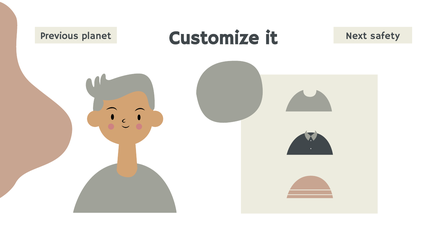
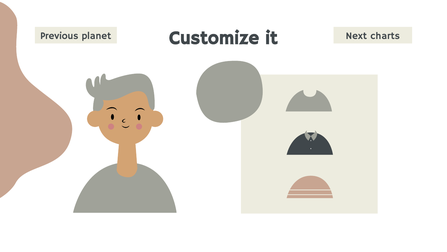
safety: safety -> charts
